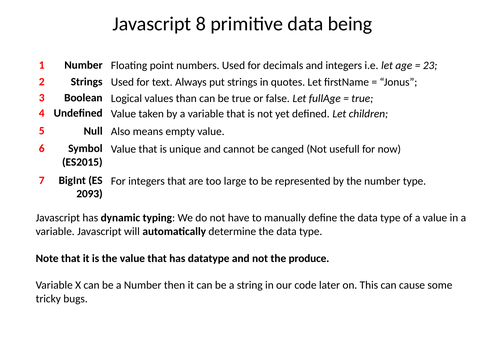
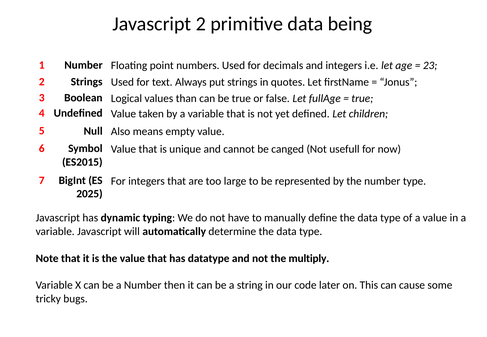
Javascript 8: 8 -> 2
2093: 2093 -> 2025
produce: produce -> multiply
